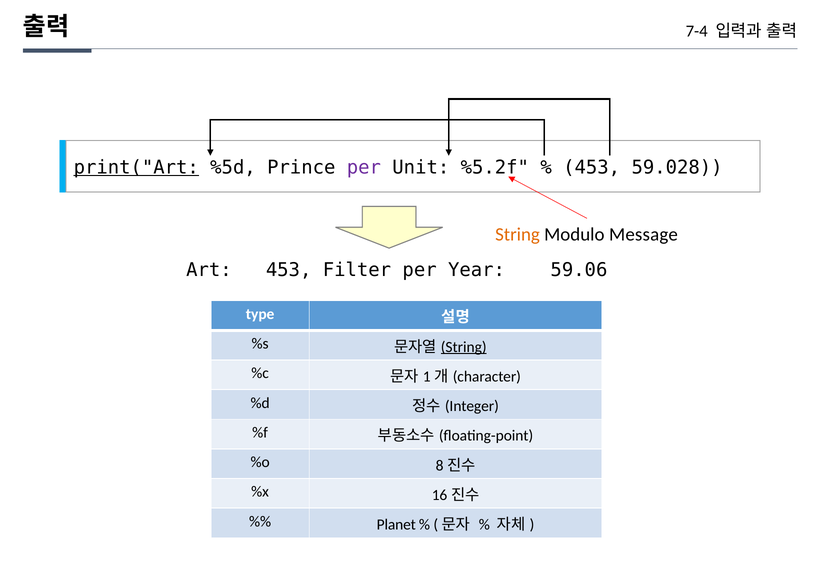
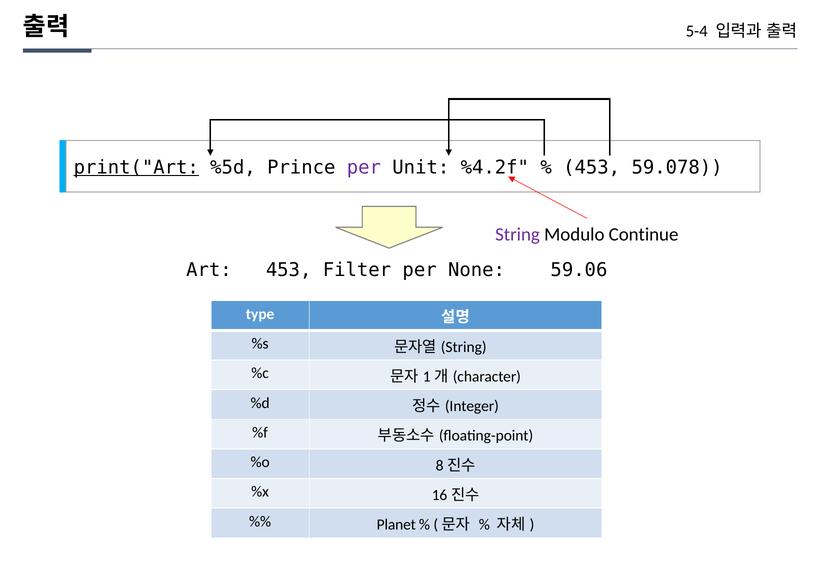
7-4: 7-4 -> 5-4
%5.2f: %5.2f -> %4.2f
59.028: 59.028 -> 59.078
String at (518, 235) colour: orange -> purple
Message: Message -> Continue
Year: Year -> None
String at (464, 347) underline: present -> none
